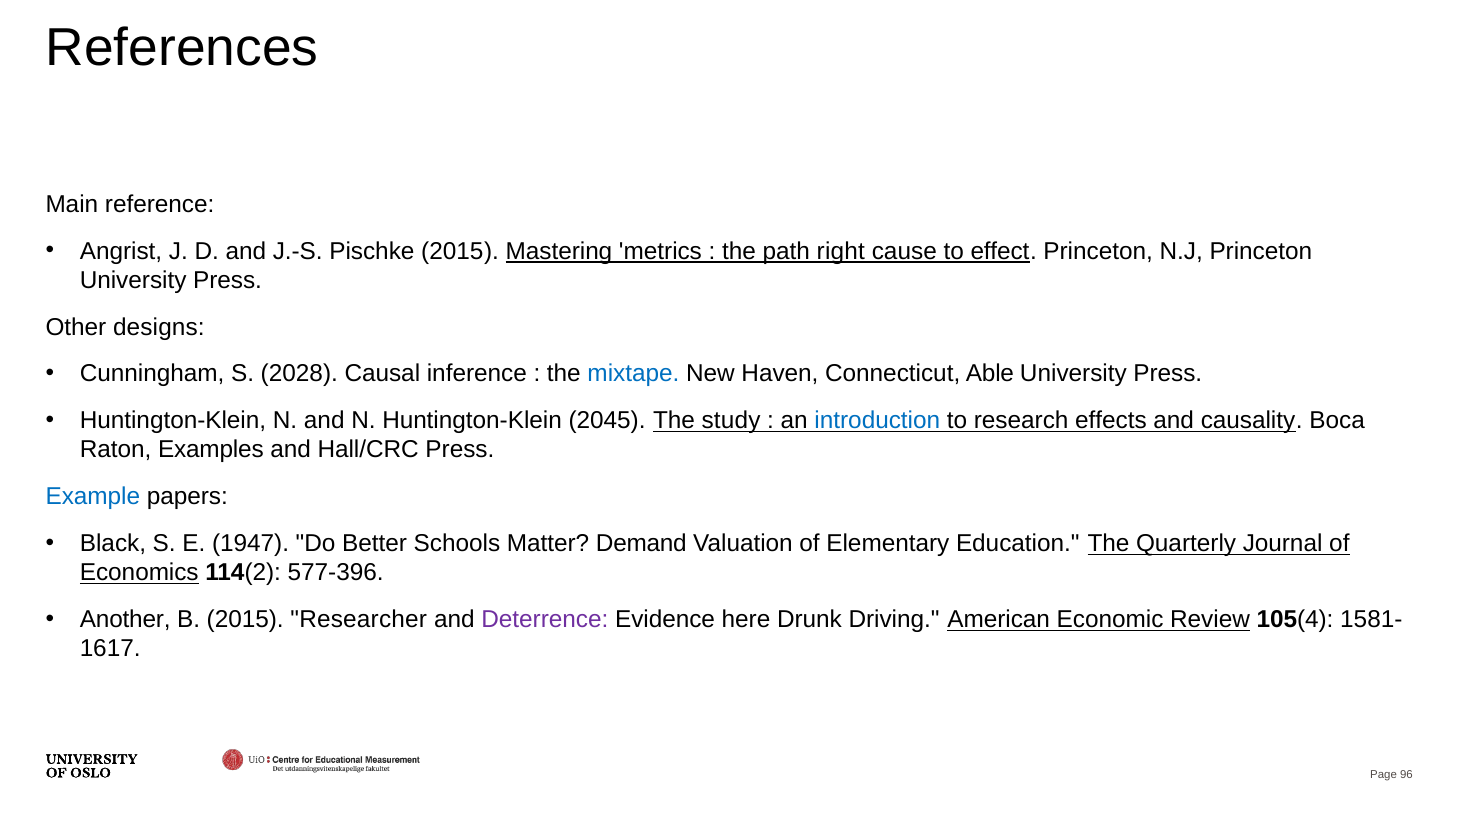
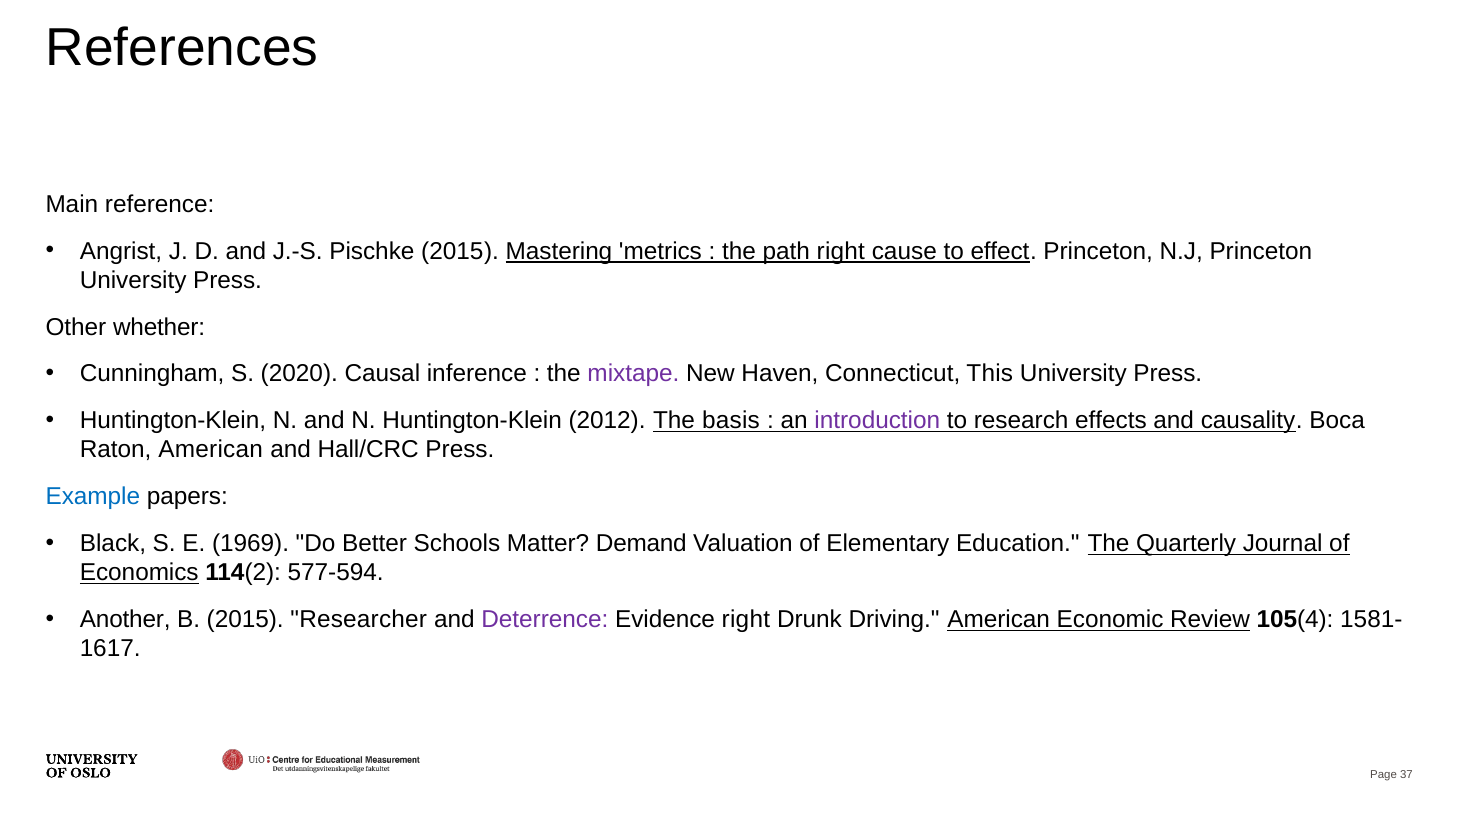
designs: designs -> whether
2028: 2028 -> 2020
mixtape colour: blue -> purple
Able: Able -> This
2045: 2045 -> 2012
study: study -> basis
introduction colour: blue -> purple
Raton Examples: Examples -> American
1947: 1947 -> 1969
577-396: 577-396 -> 577-594
Evidence here: here -> right
96: 96 -> 37
